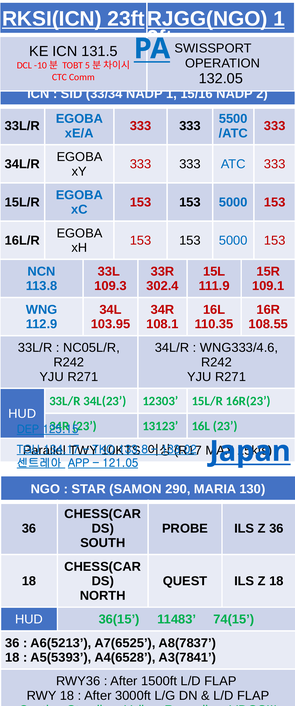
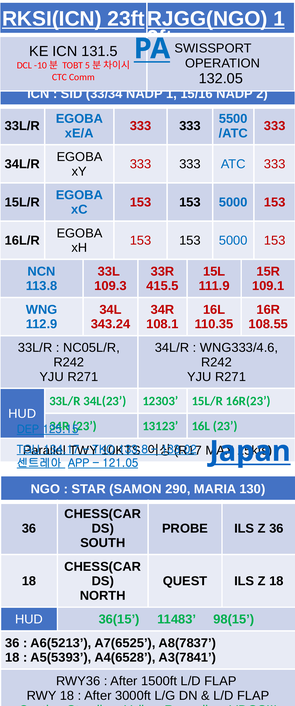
302.4: 302.4 -> 415.5
103.95: 103.95 -> 343.24
74(15: 74(15 -> 98(15
